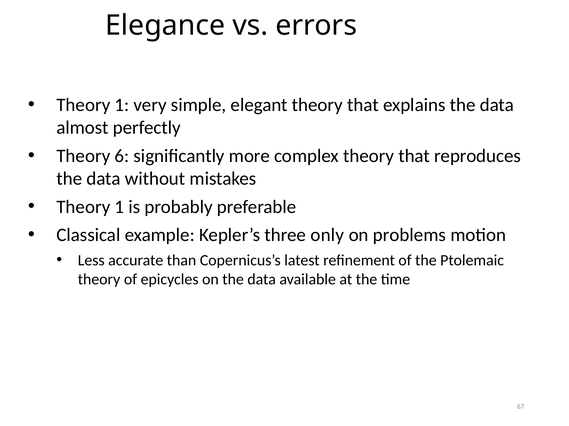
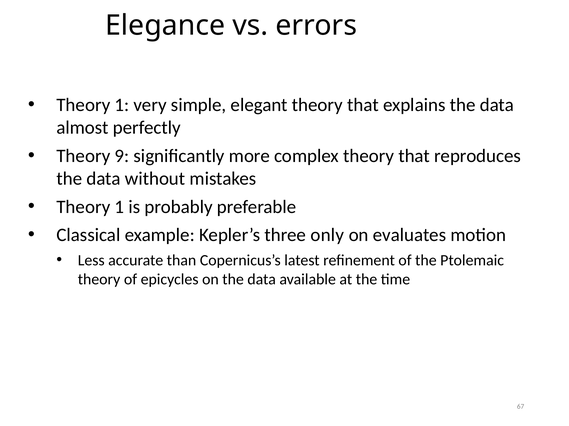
6: 6 -> 9
problems: problems -> evaluates
